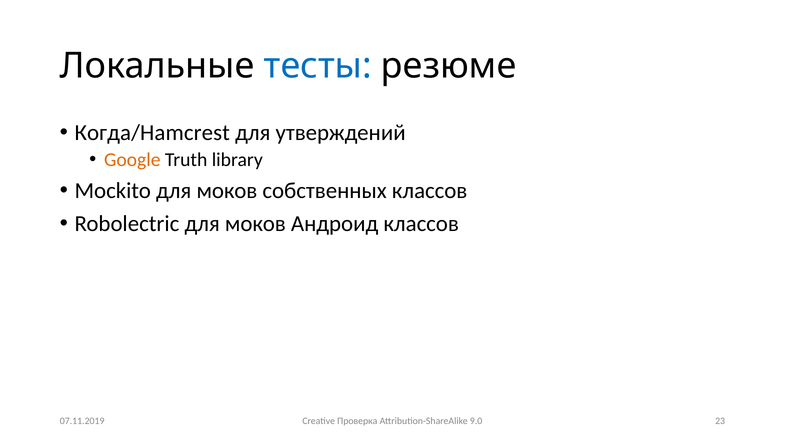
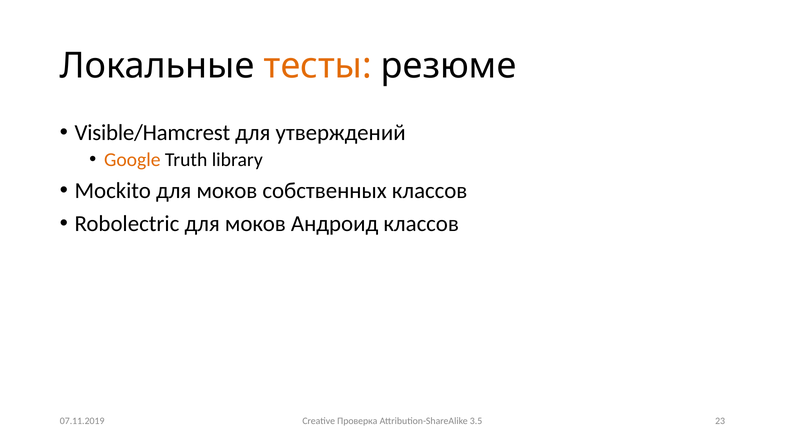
тесты colour: blue -> orange
Когда/Hamcrest: Когда/Hamcrest -> Visible/Hamcrest
9.0: 9.0 -> 3.5
